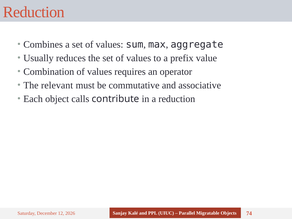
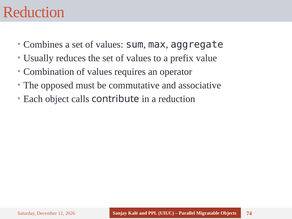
relevant: relevant -> opposed
